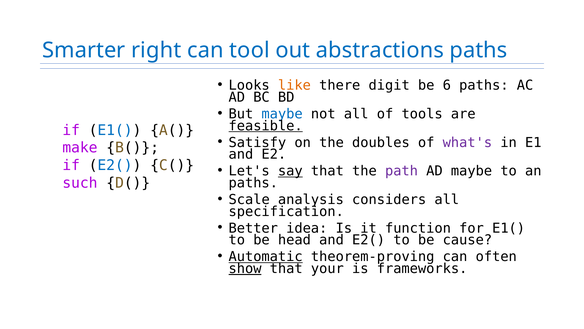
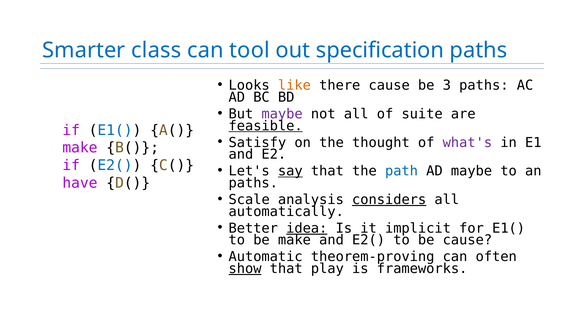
right: right -> class
abstractions: abstractions -> specification
there digit: digit -> cause
6: 6 -> 3
maybe at (282, 114) colour: blue -> purple
tools: tools -> suite
doubles: doubles -> thought
path colour: purple -> blue
such: such -> have
considers underline: none -> present
specification: specification -> automatically
idea underline: none -> present
function: function -> implicit
be head: head -> make
Automatic underline: present -> none
your: your -> play
